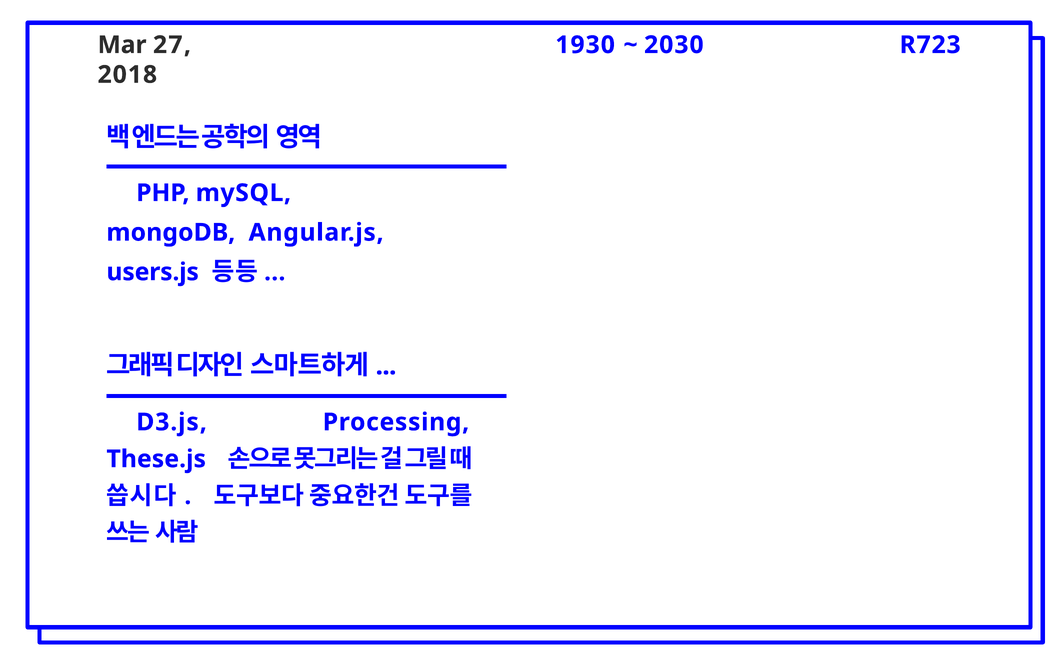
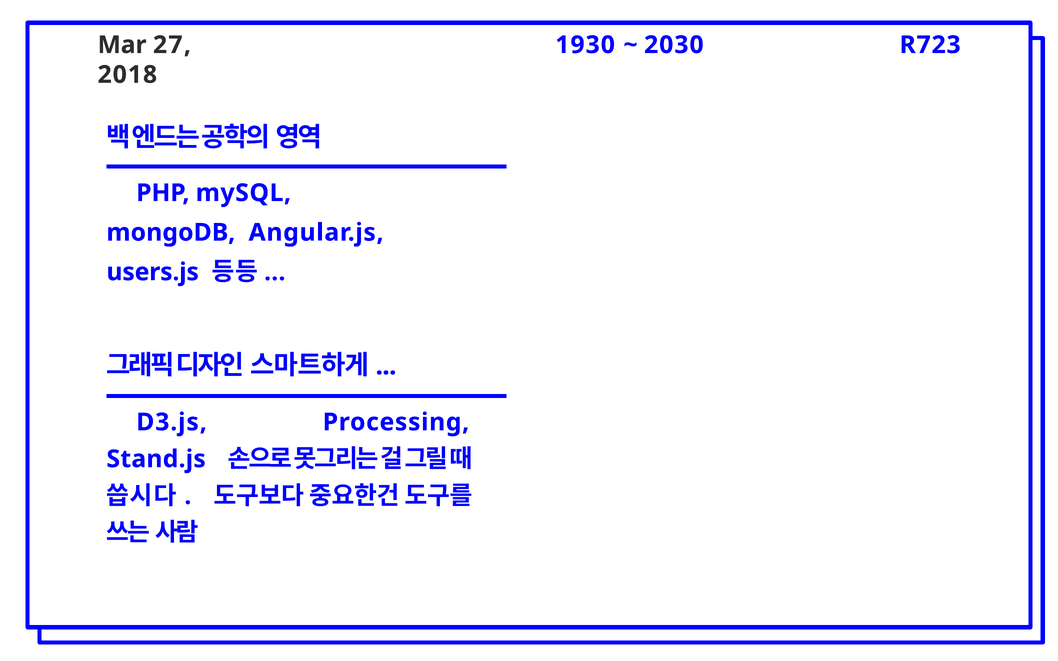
These.js: These.js -> Stand.js
